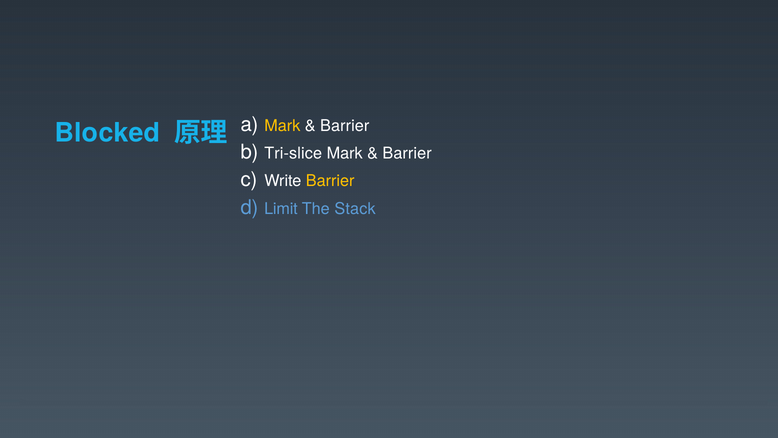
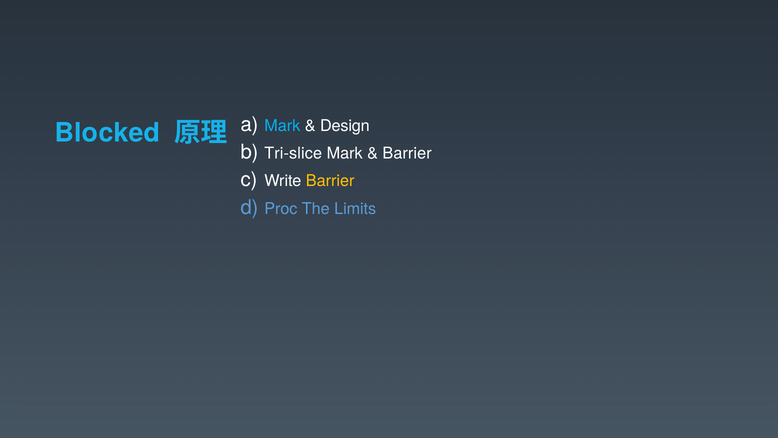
Mark at (282, 126) colour: yellow -> light blue
Barrier at (345, 126): Barrier -> Design
Limit: Limit -> Proc
Stack: Stack -> Limits
